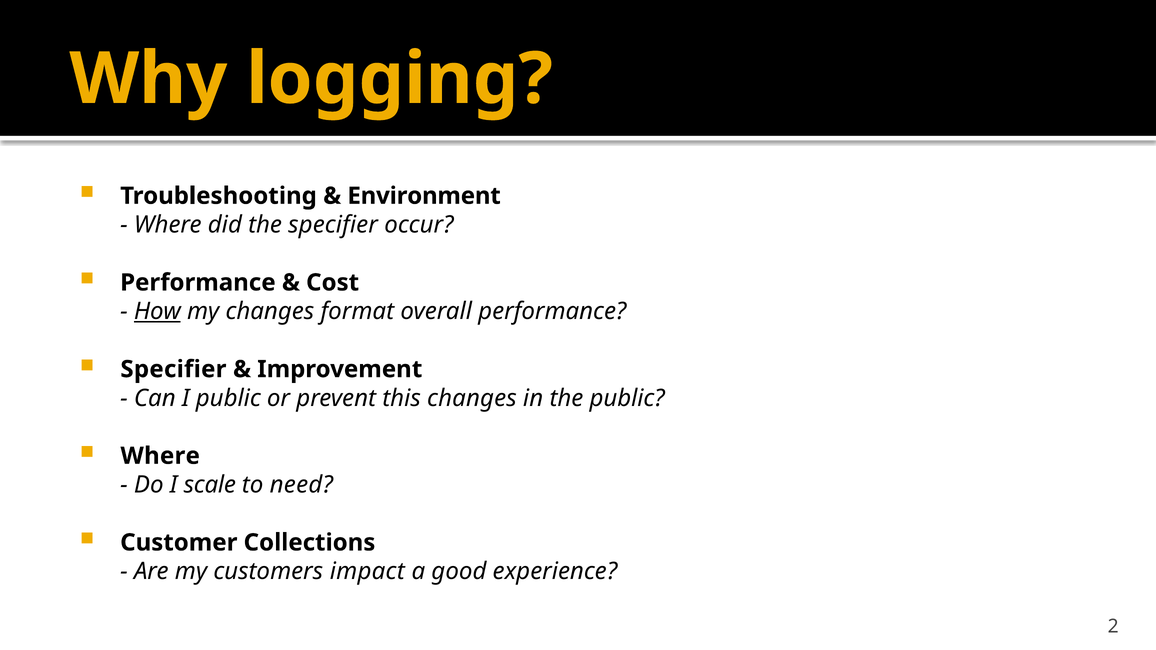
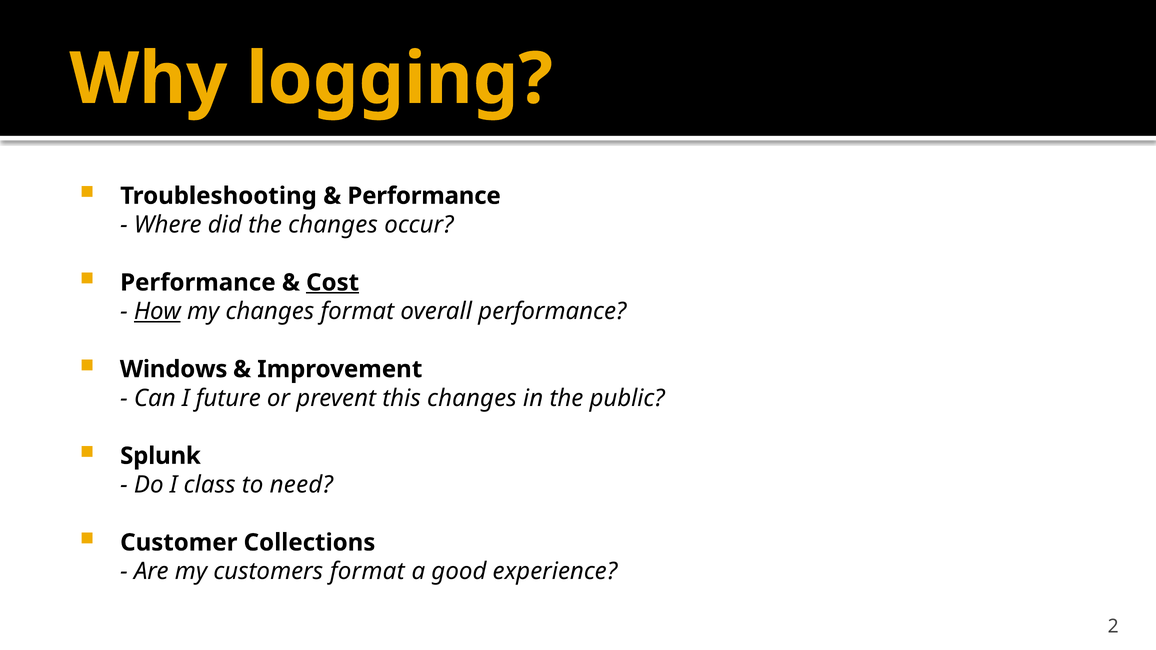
Environment at (424, 196): Environment -> Performance
the specifier: specifier -> changes
Cost underline: none -> present
Specifier at (173, 369): Specifier -> Windows
I public: public -> future
Where at (160, 456): Where -> Splunk
scale: scale -> class
customers impact: impact -> format
